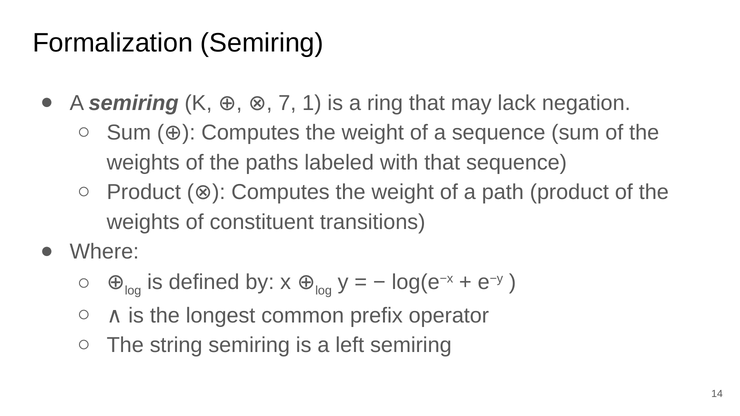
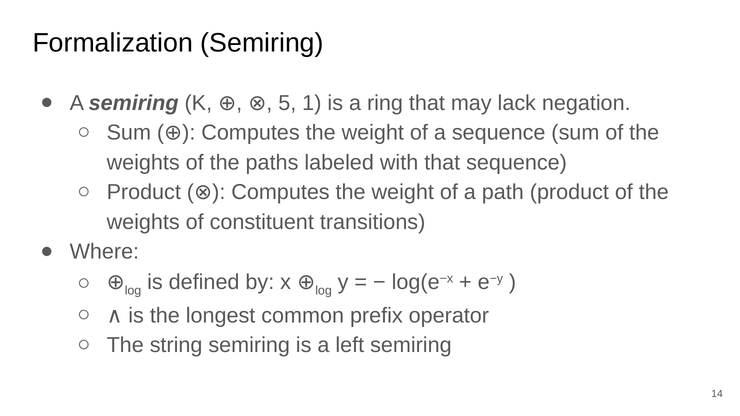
7: 7 -> 5
